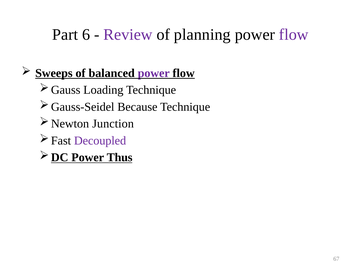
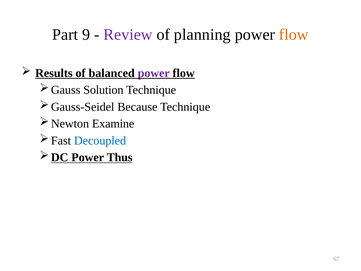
6: 6 -> 9
flow at (294, 35) colour: purple -> orange
Sweeps: Sweeps -> Results
Loading: Loading -> Solution
Junction: Junction -> Examine
Decoupled colour: purple -> blue
